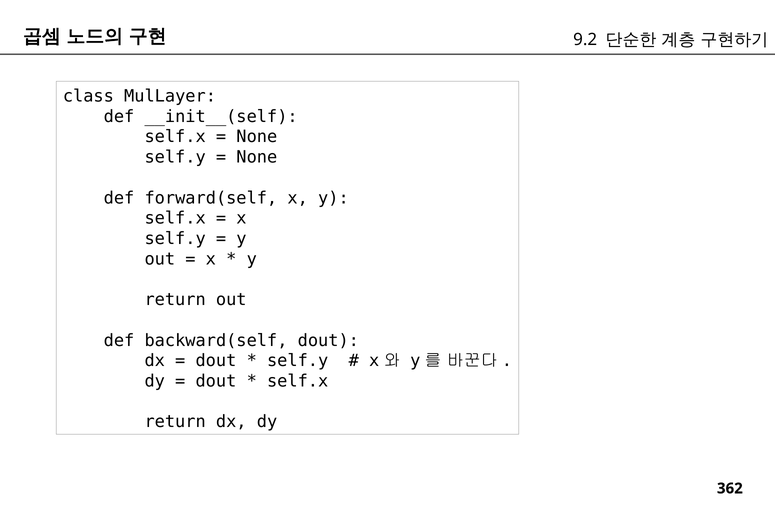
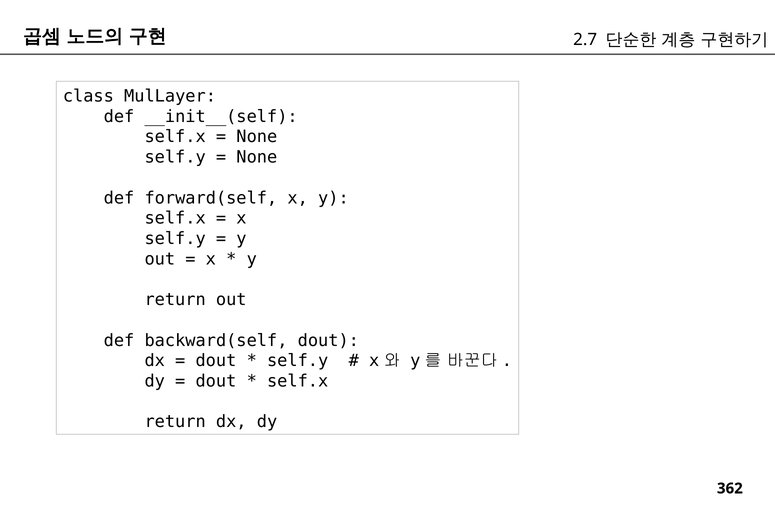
9.2: 9.2 -> 2.7
